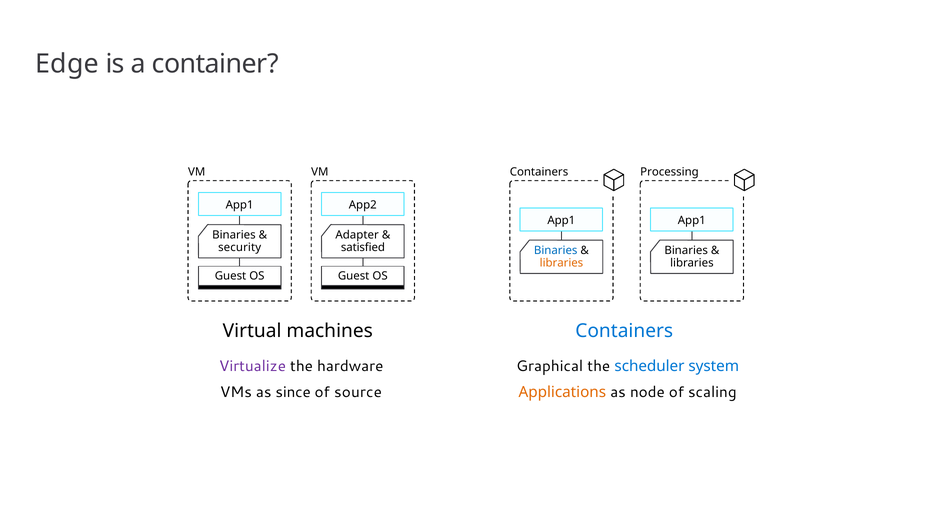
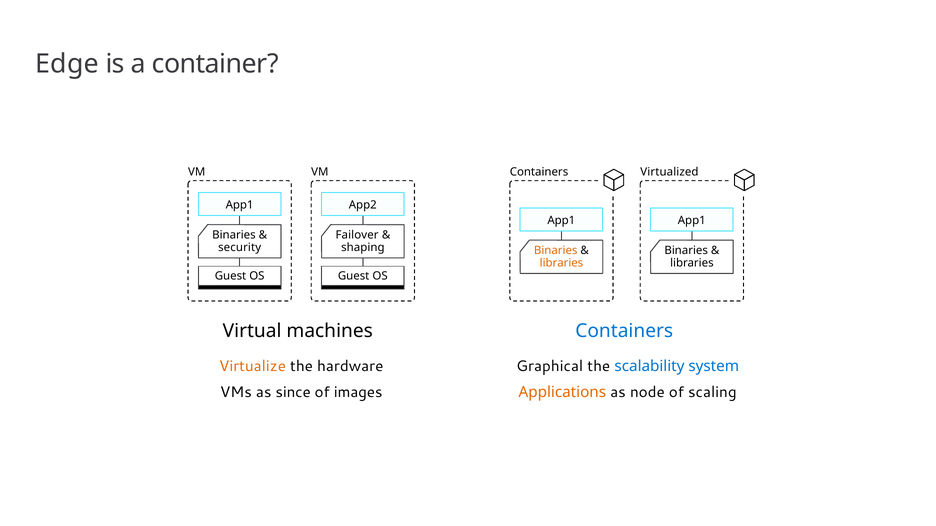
Processing: Processing -> Virtualized
Adapter: Adapter -> Failover
satisfied: satisfied -> shaping
Binaries at (556, 251) colour: blue -> orange
Virtualize colour: purple -> orange
scheduler: scheduler -> scalability
source: source -> images
